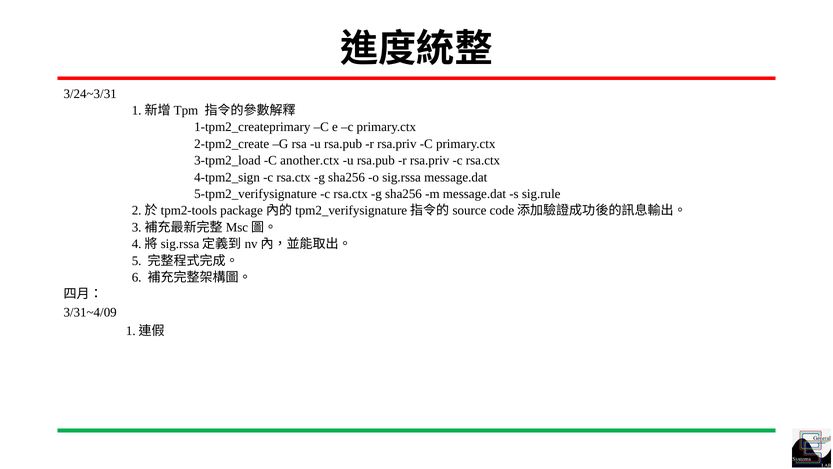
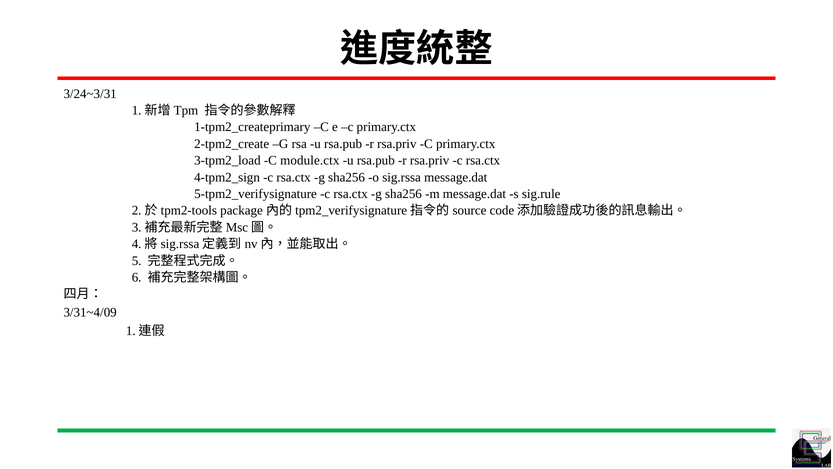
another.ctx: another.ctx -> module.ctx
